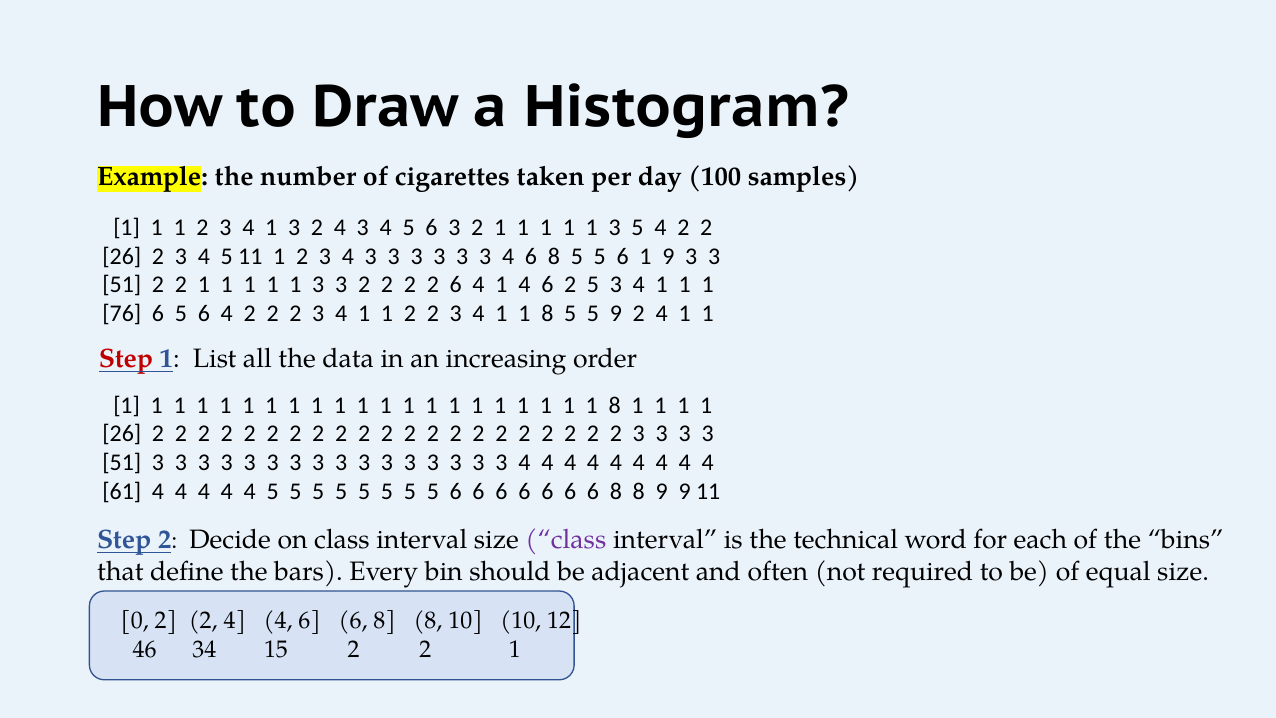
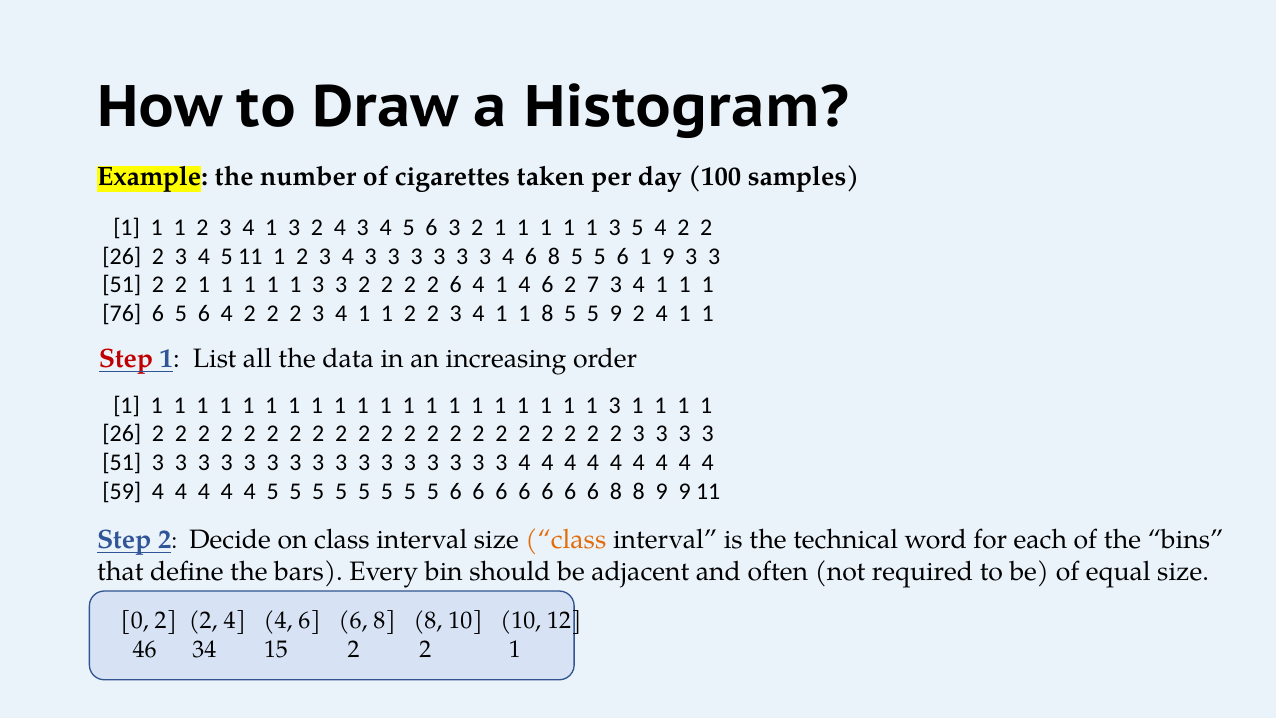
2 5: 5 -> 7
8 at (615, 405): 8 -> 3
61: 61 -> 59
class at (566, 539) colour: purple -> orange
